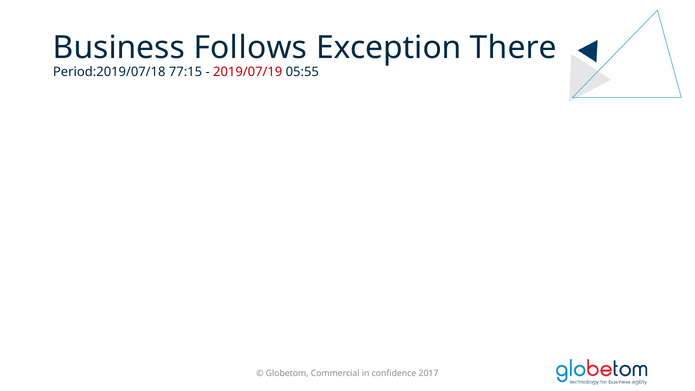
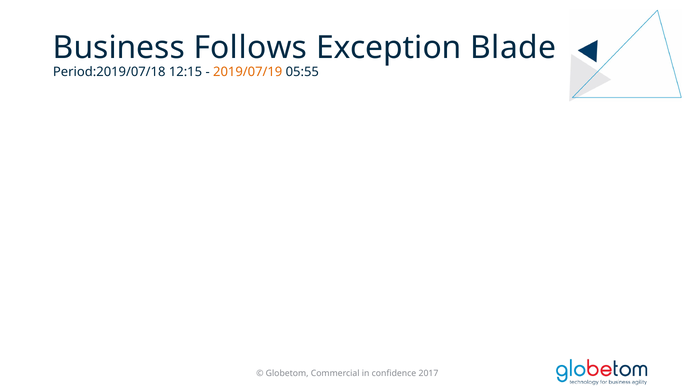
There: There -> Blade
77:15: 77:15 -> 12:15
2019/07/19 colour: red -> orange
